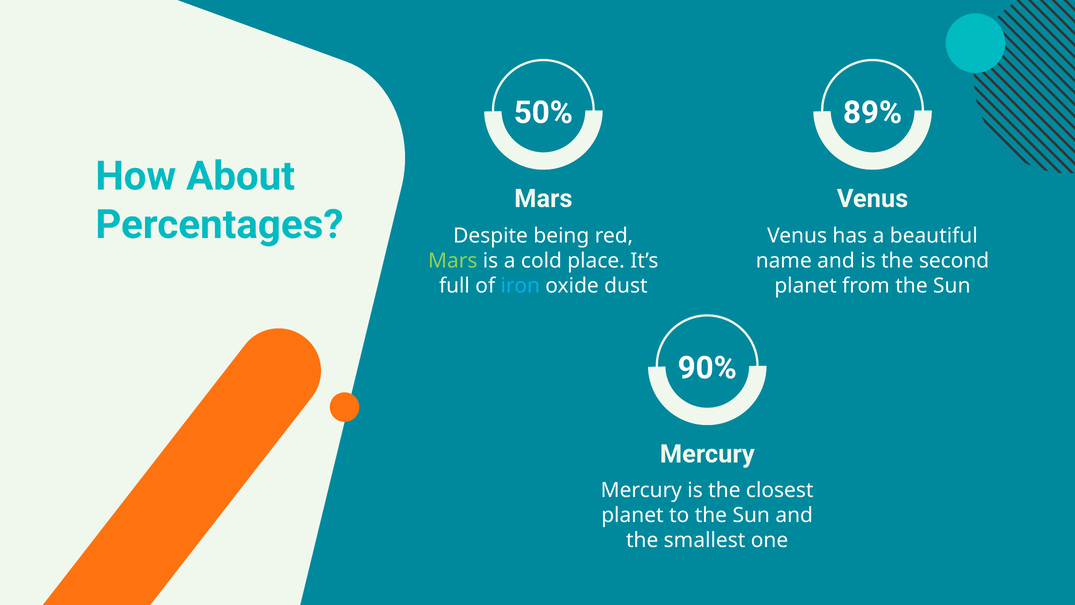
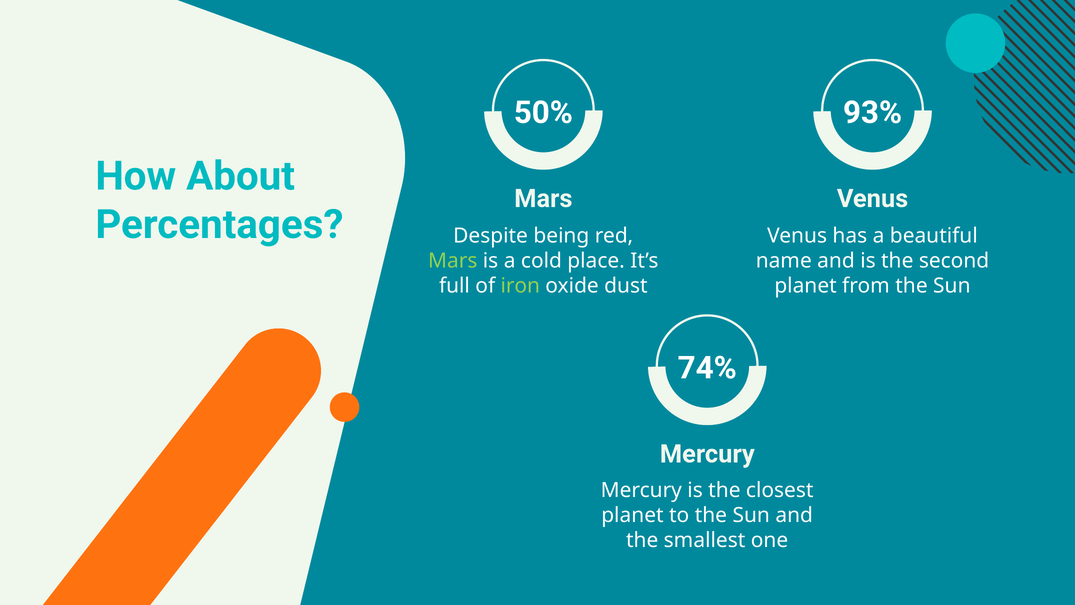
89%: 89% -> 93%
iron colour: light blue -> light green
90%: 90% -> 74%
